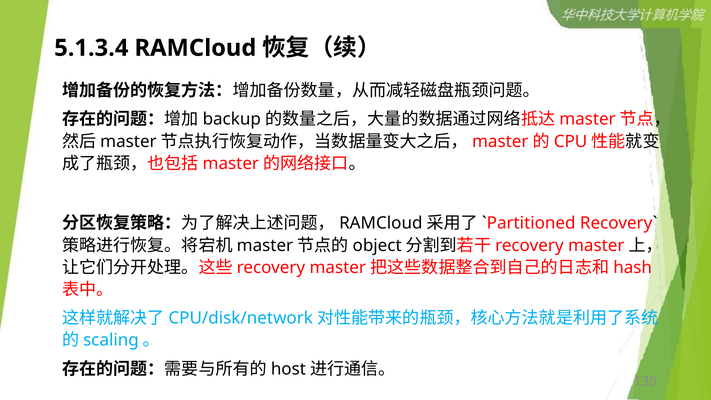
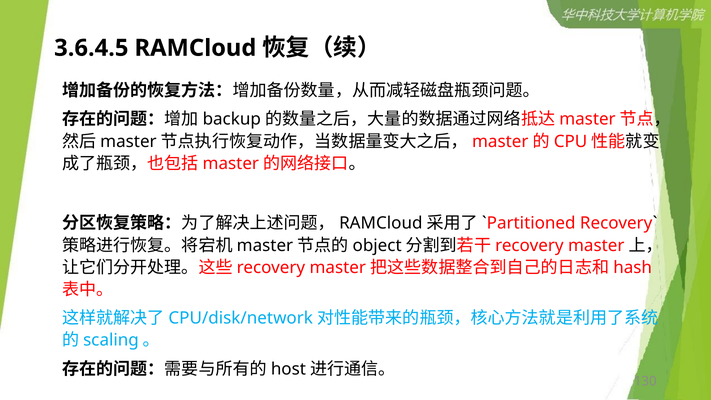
5.1.3.4: 5.1.3.4 -> 3.6.4.5
